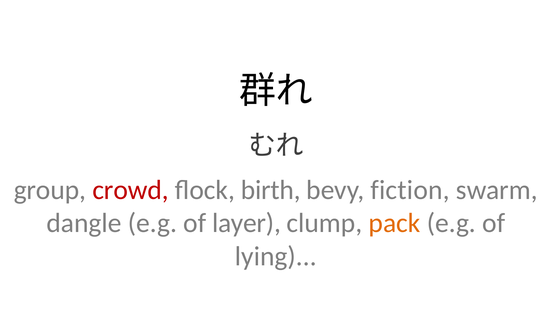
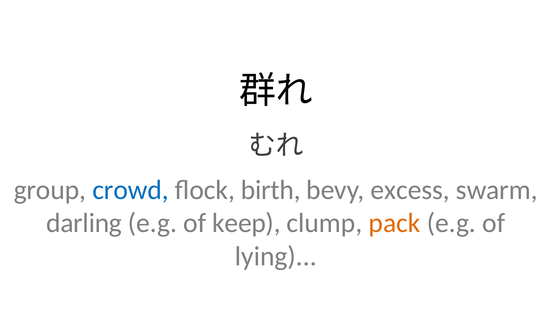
crowd colour: red -> blue
fiction: fiction -> excess
dangle: dangle -> darling
layer: layer -> keep
